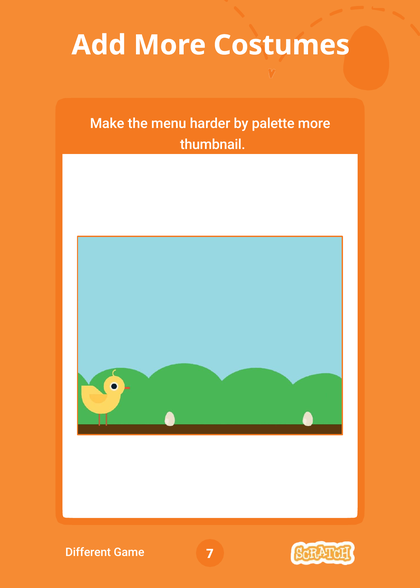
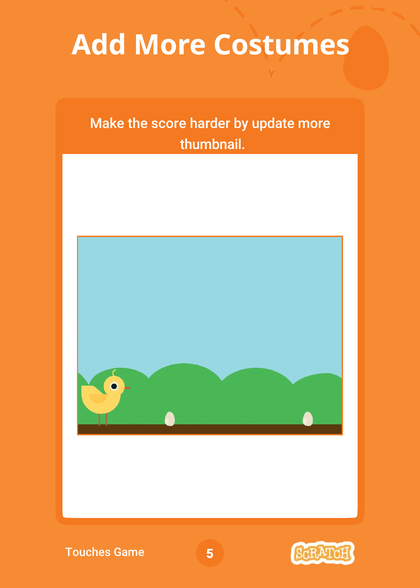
menu: menu -> score
palette: palette -> update
Different: Different -> Touches
7: 7 -> 5
